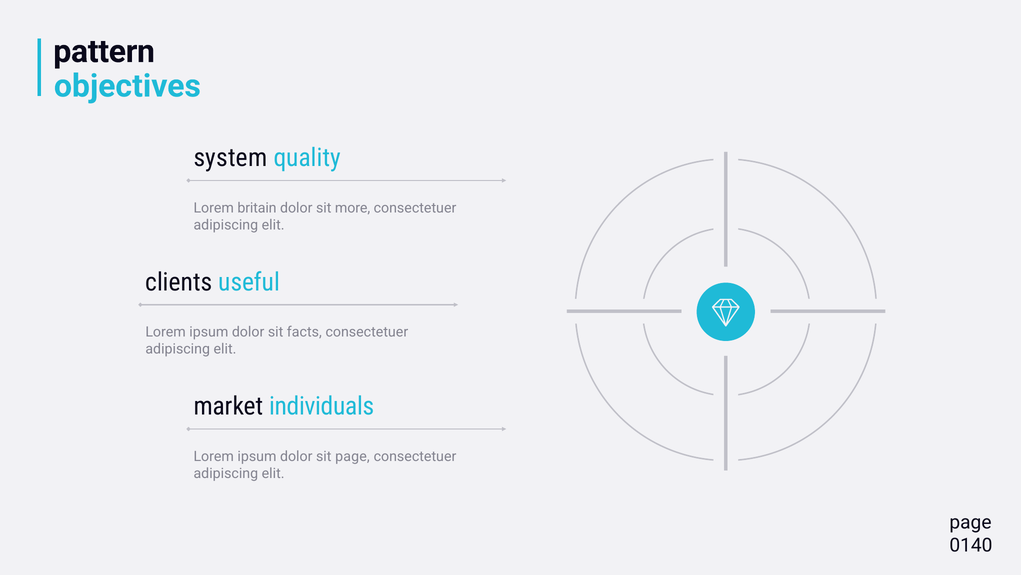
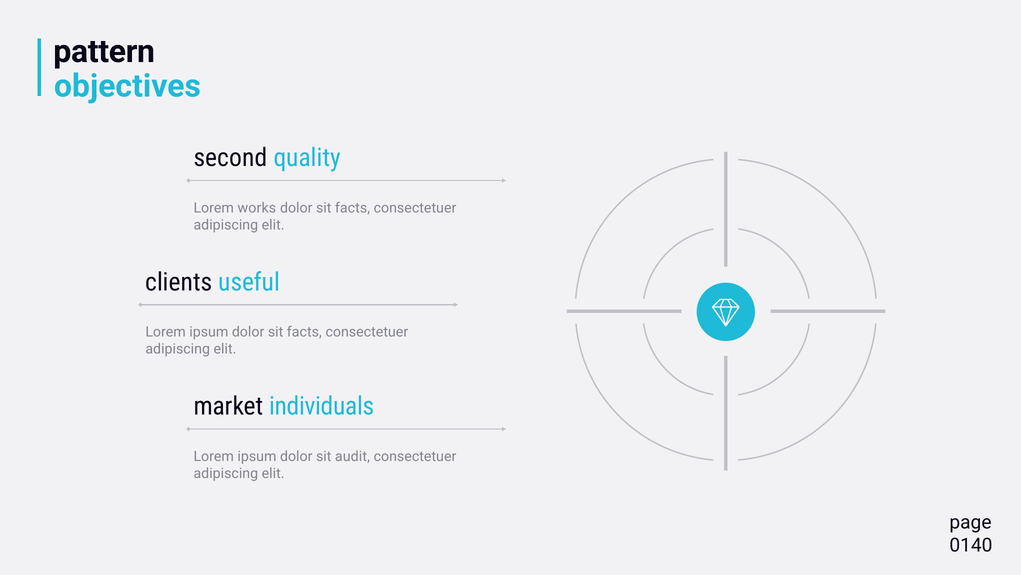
system: system -> second
britain: britain -> works
more at (353, 208): more -> facts
sit page: page -> audit
